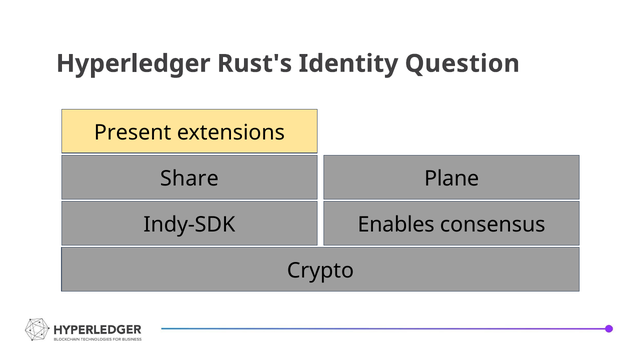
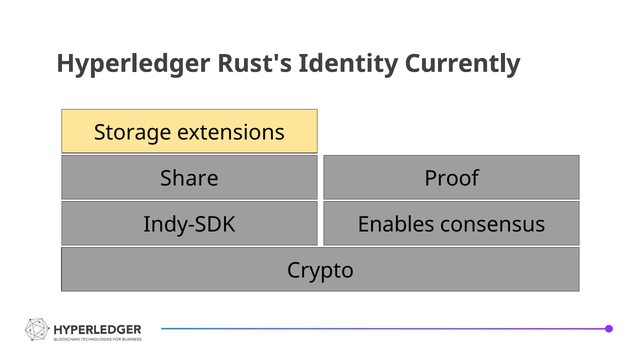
Question: Question -> Currently
Present: Present -> Storage
Plane: Plane -> Proof
